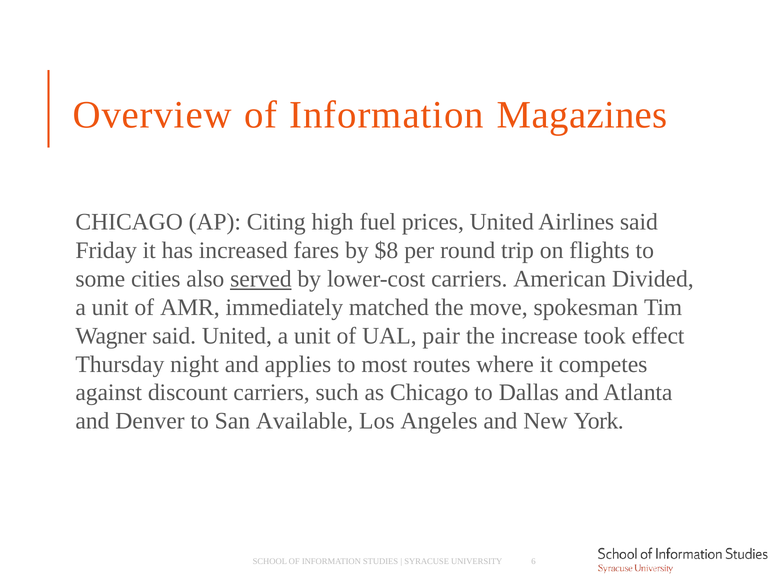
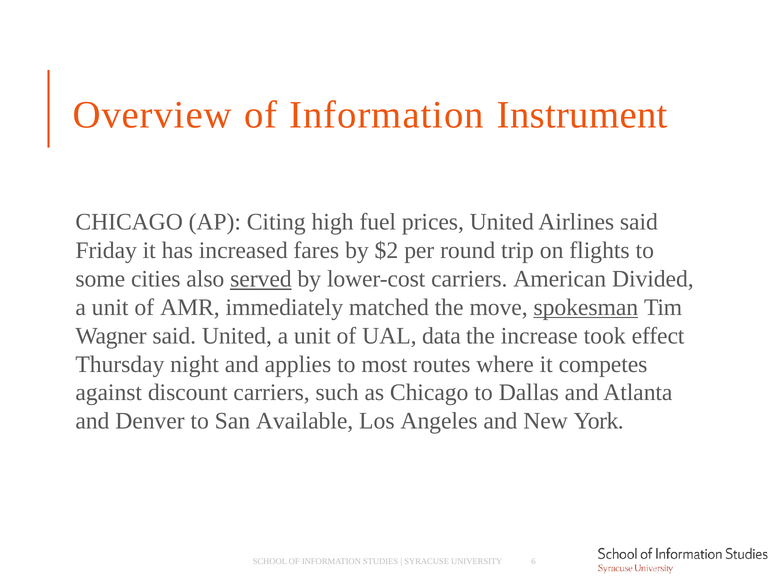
Magazines: Magazines -> Instrument
$8: $8 -> $2
spokesman underline: none -> present
pair: pair -> data
